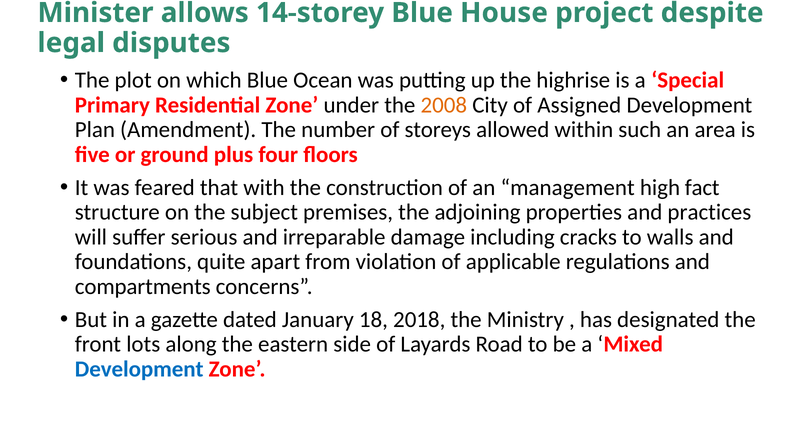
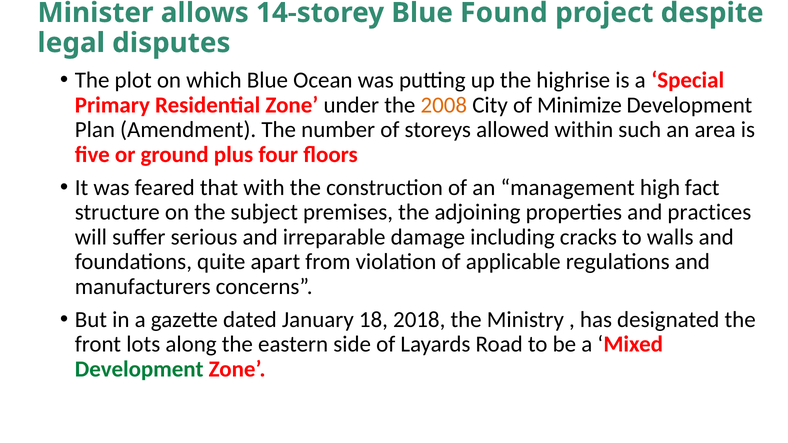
House: House -> Found
Assigned: Assigned -> Minimize
compartments: compartments -> manufacturers
Development at (139, 369) colour: blue -> green
